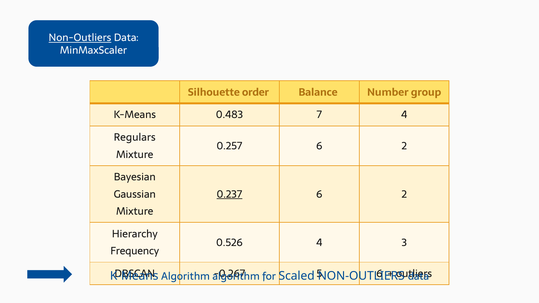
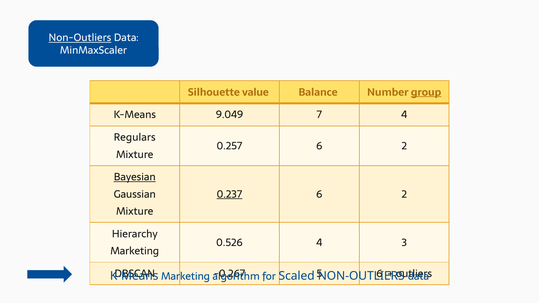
order: order -> value
group underline: none -> present
0.483: 0.483 -> 9.049
Bayesian underline: none -> present
Frequency at (135, 251): Frequency -> Marketing
Algorithm at (185, 277): Algorithm -> Marketing
